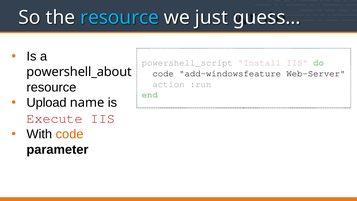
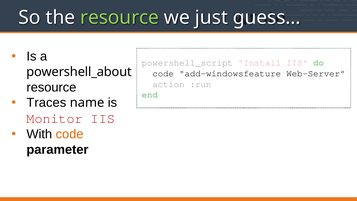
resource at (120, 17) colour: light blue -> light green
Upload: Upload -> Traces
Execute: Execute -> Monitor
